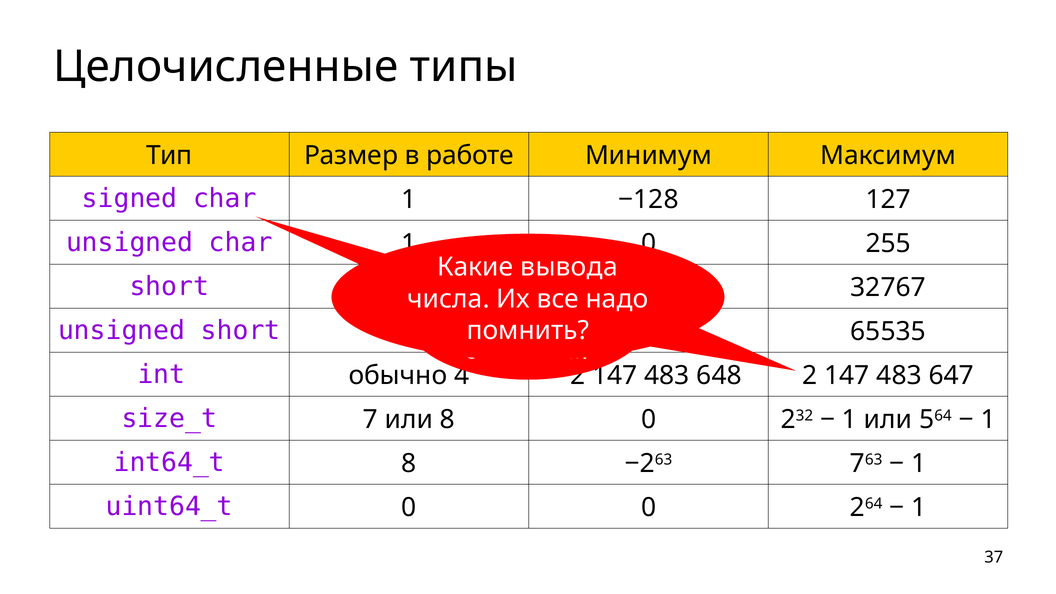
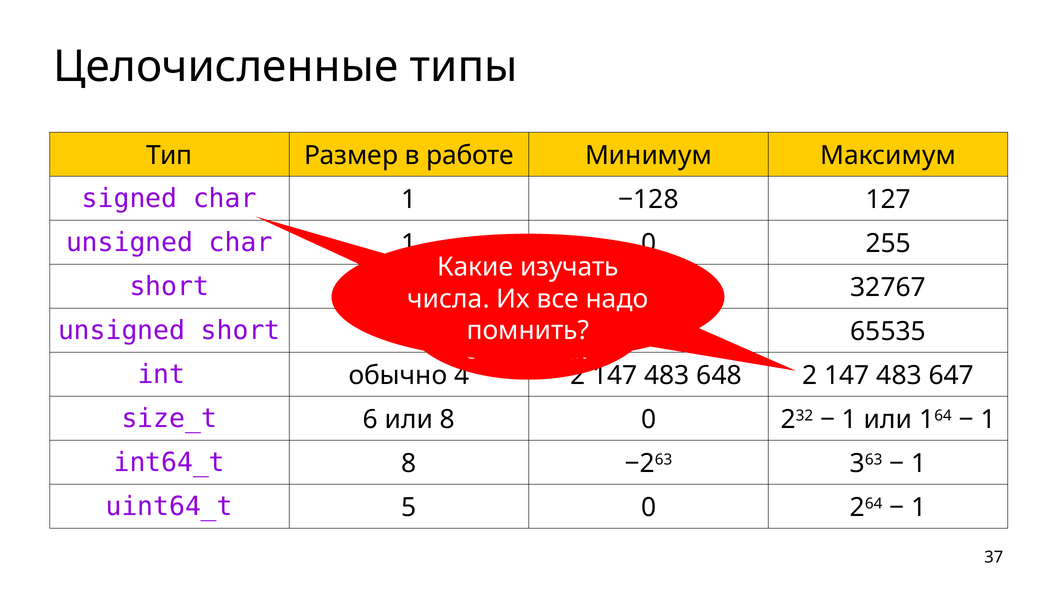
вывода: вывода -> изучать
7 at (370, 420): 7 -> 6
или 5: 5 -> 1
7 at (857, 464): 7 -> 3
0 at (409, 508): 0 -> 5
